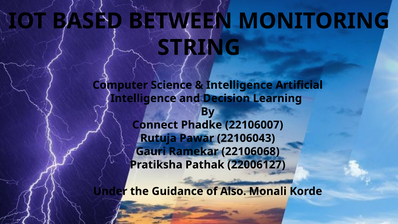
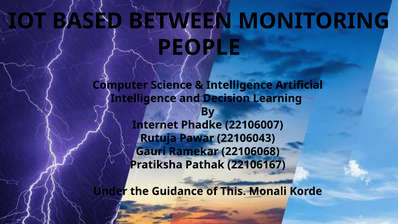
STRING: STRING -> PEOPLE
Connect: Connect -> Internet
22006127: 22006127 -> 22106167
Also: Also -> This
